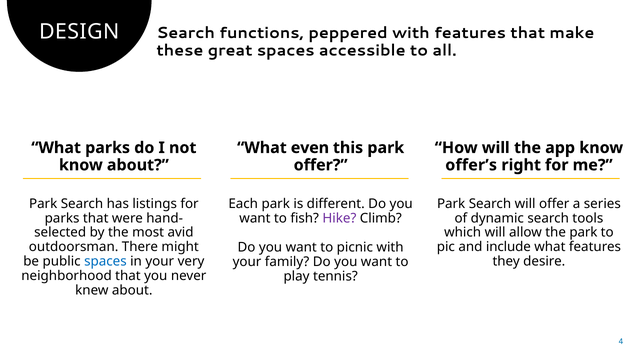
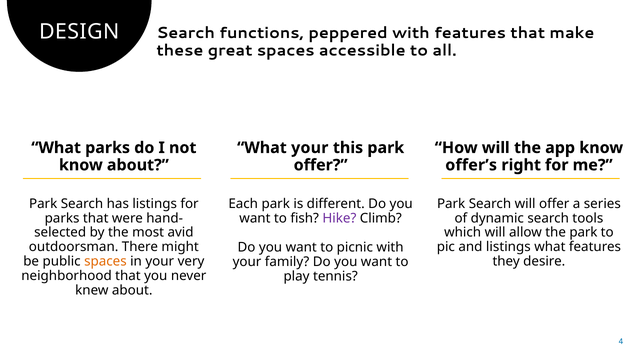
What even: even -> your
and include: include -> listings
spaces at (105, 262) colour: blue -> orange
